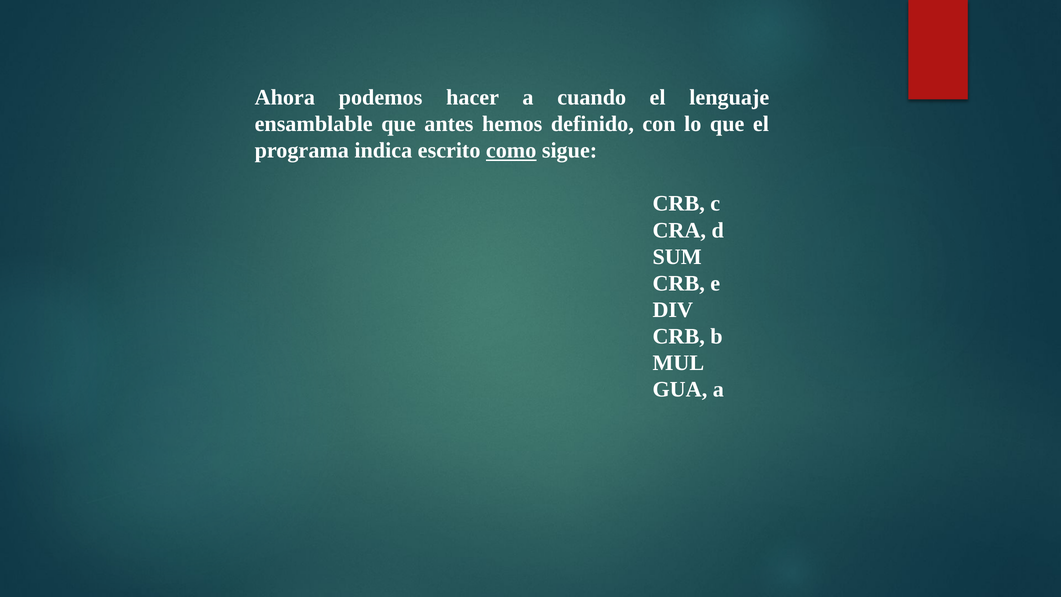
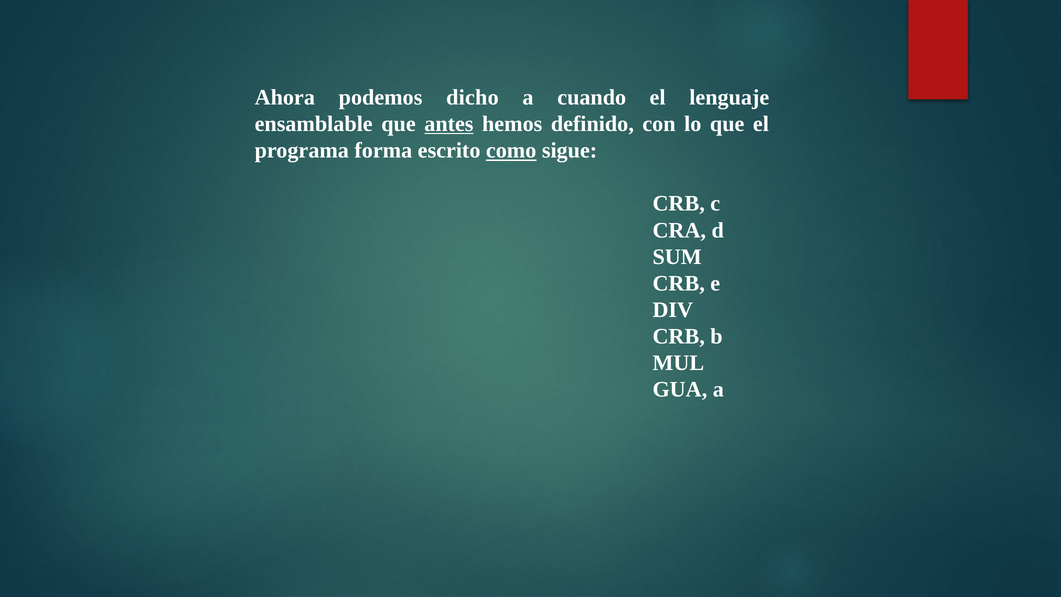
hacer: hacer -> dicho
antes underline: none -> present
indica: indica -> forma
